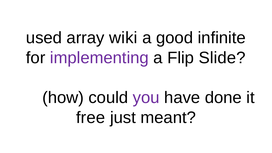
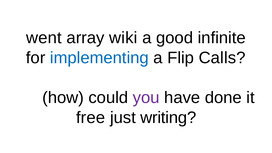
used: used -> went
implementing colour: purple -> blue
Slide: Slide -> Calls
meant: meant -> writing
